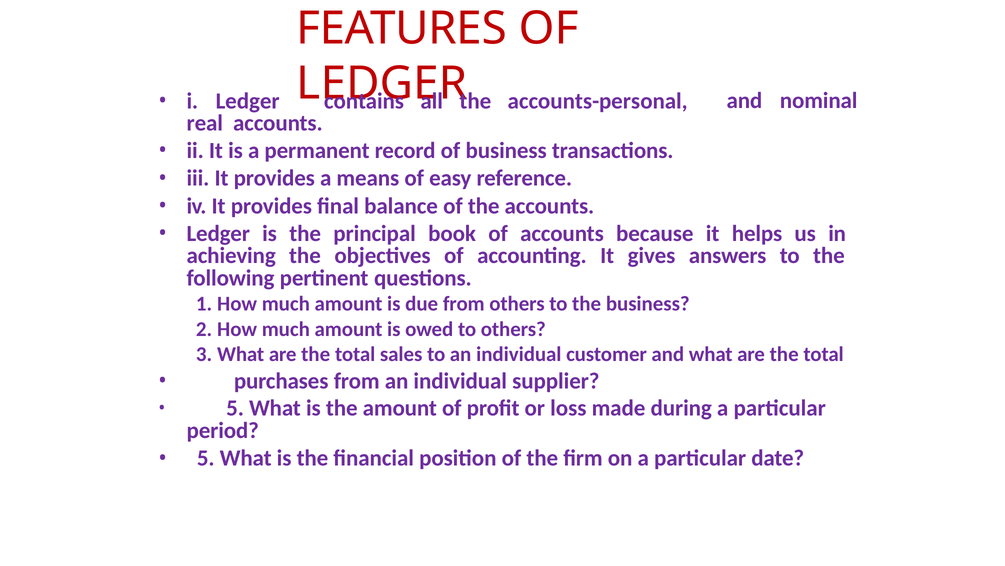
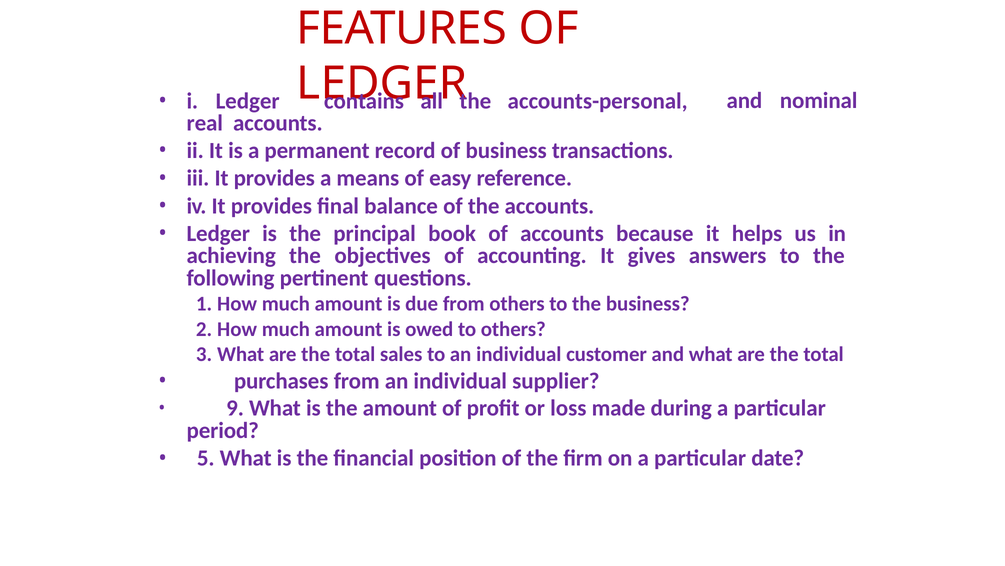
5 at (235, 408): 5 -> 9
